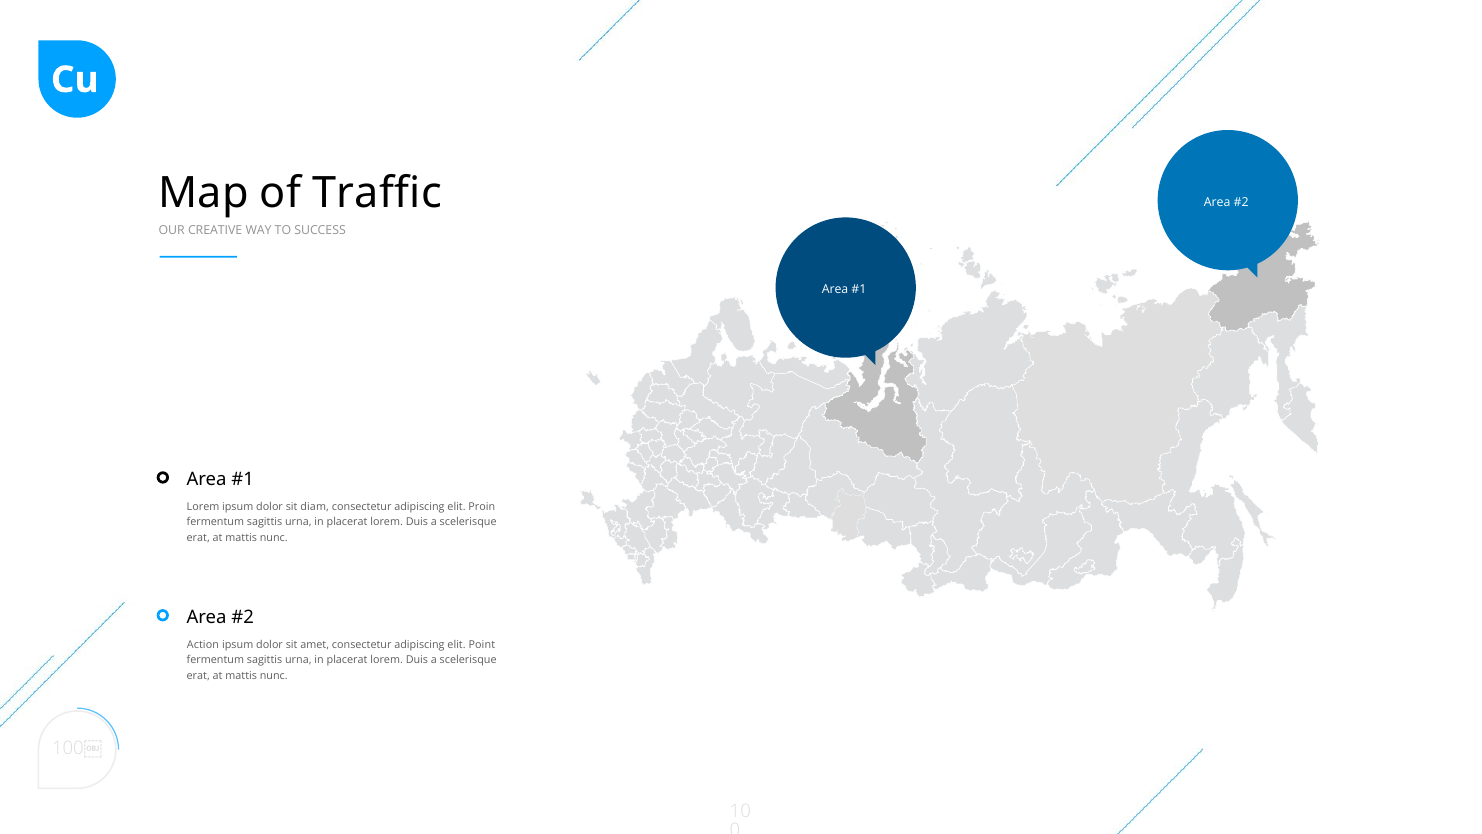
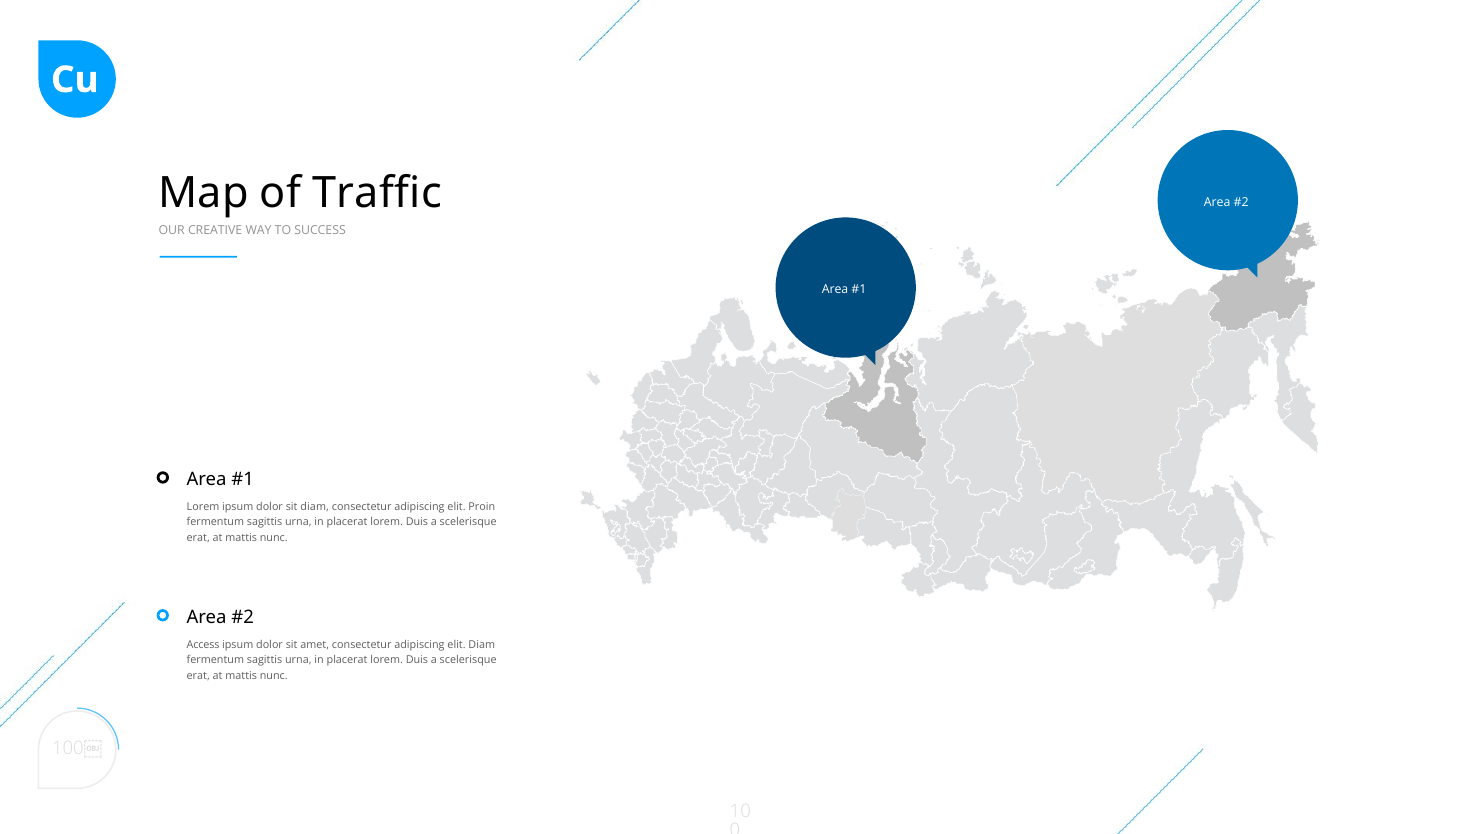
Action: Action -> Access
elit Point: Point -> Diam
